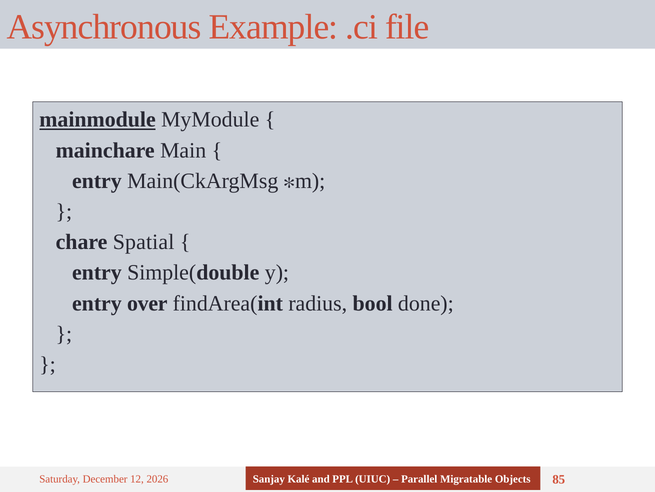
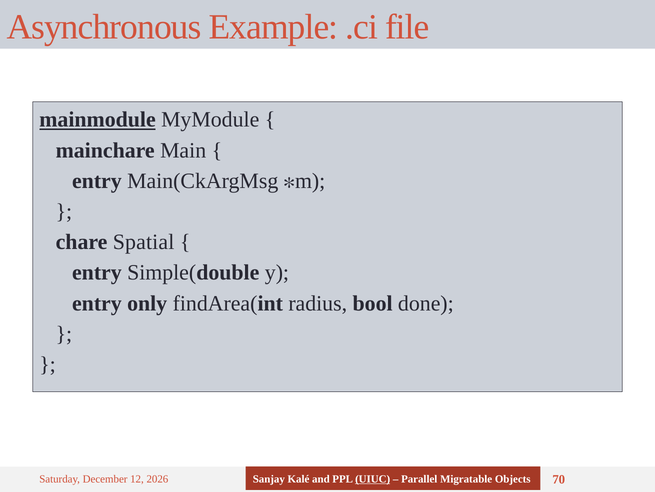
over: over -> only
UIUC underline: none -> present
85: 85 -> 70
